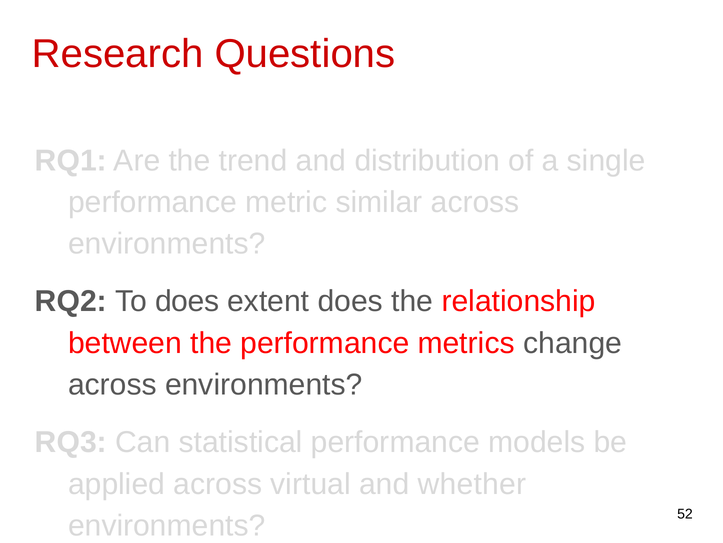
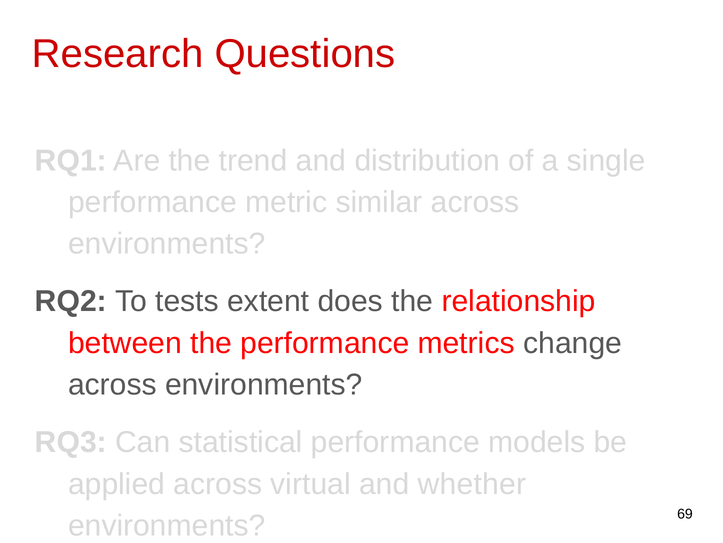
To does: does -> tests
52: 52 -> 69
